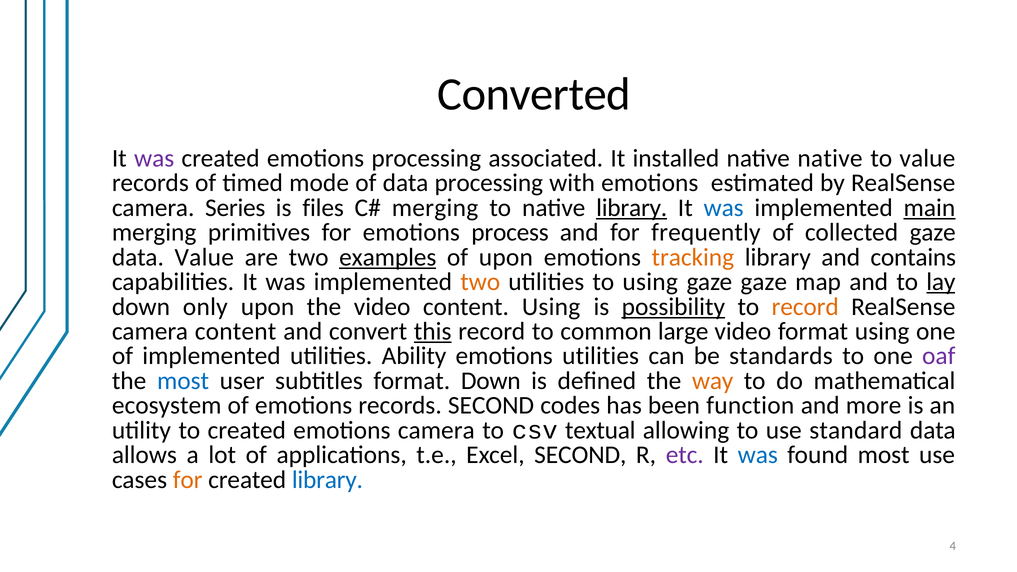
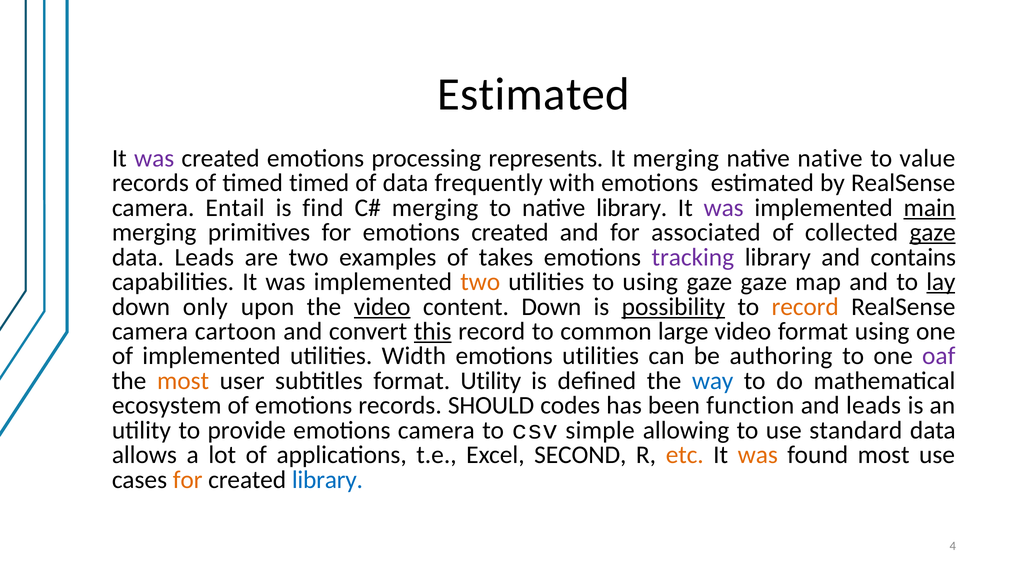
Converted at (534, 94): Converted -> Estimated
associated: associated -> represents
It installed: installed -> merging
timed mode: mode -> timed
data processing: processing -> frequently
Series: Series -> Entail
files: files -> find
library at (632, 208) underline: present -> none
was at (724, 208) colour: blue -> purple
emotions process: process -> created
frequently: frequently -> associated
gaze at (933, 233) underline: none -> present
data Value: Value -> Leads
examples underline: present -> none
of upon: upon -> takes
tracking colour: orange -> purple
video at (382, 307) underline: none -> present
content Using: Using -> Down
camera content: content -> cartoon
Ability: Ability -> Width
standards: standards -> authoring
most at (183, 381) colour: blue -> orange
format Down: Down -> Utility
way colour: orange -> blue
records SECOND: SECOND -> SHOULD
and more: more -> leads
to created: created -> provide
textual: textual -> simple
etc colour: purple -> orange
was at (758, 455) colour: blue -> orange
